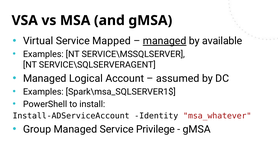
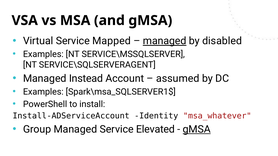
available: available -> disabled
Logical: Logical -> Instead
Privilege: Privilege -> Elevated
gMSA at (197, 129) underline: none -> present
